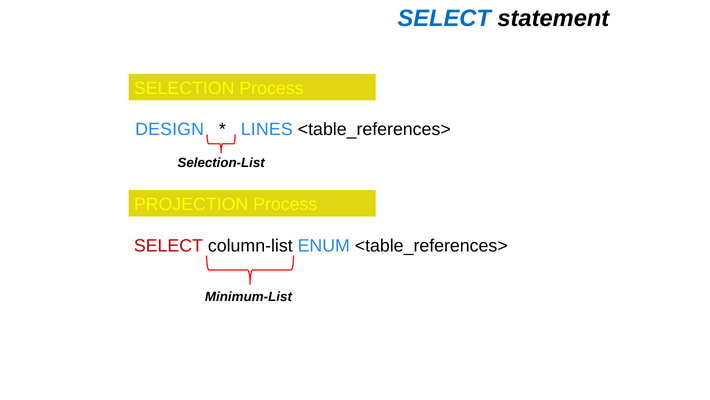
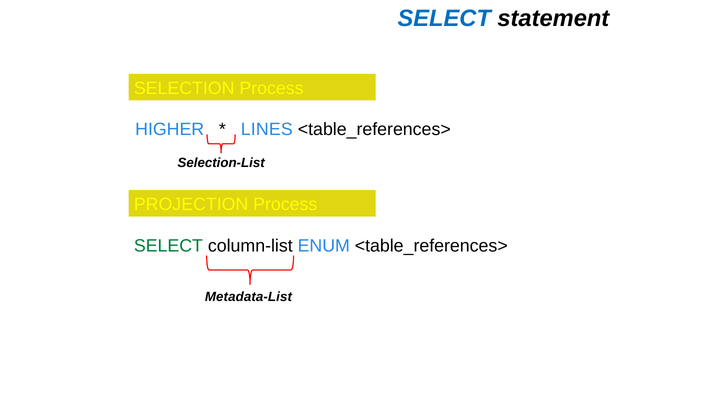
DESIGN: DESIGN -> HIGHER
SELECT at (168, 245) colour: red -> green
Minimum-List: Minimum-List -> Metadata-List
